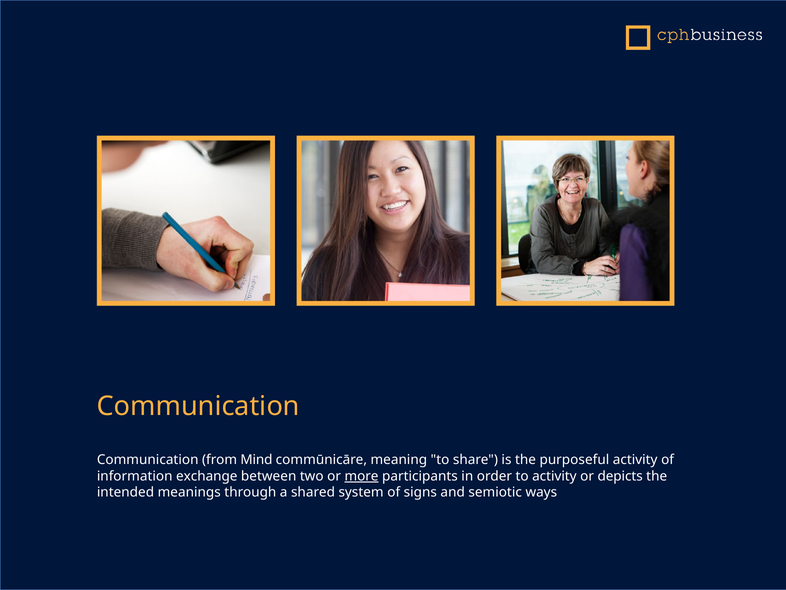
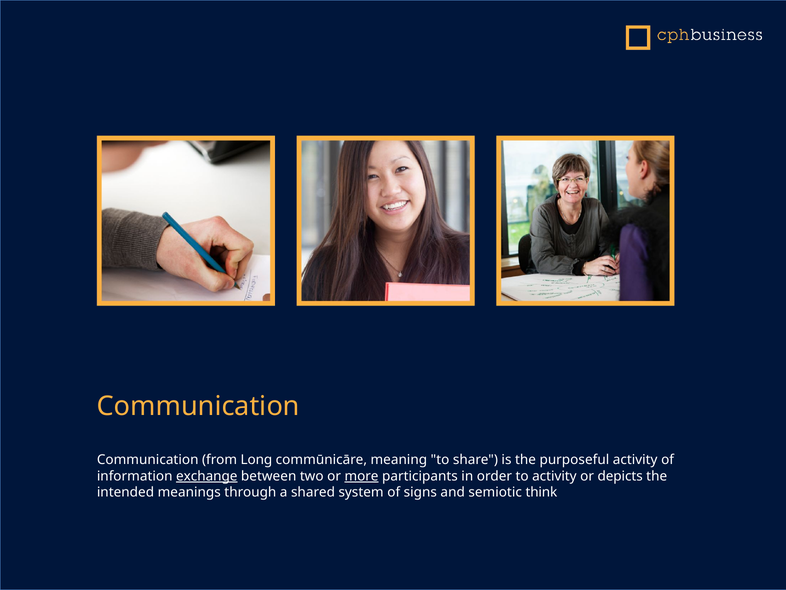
Mind: Mind -> Long
exchange underline: none -> present
ways: ways -> think
